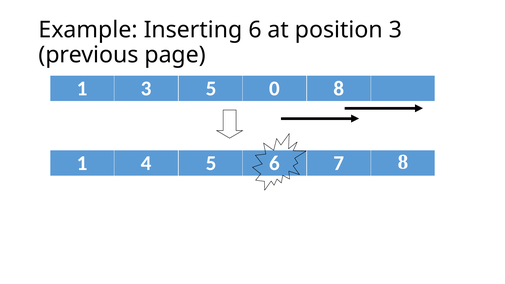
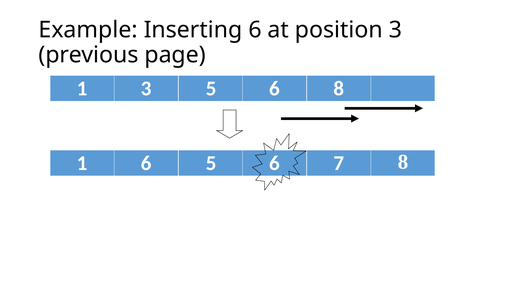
3 5 0: 0 -> 6
1 4: 4 -> 6
